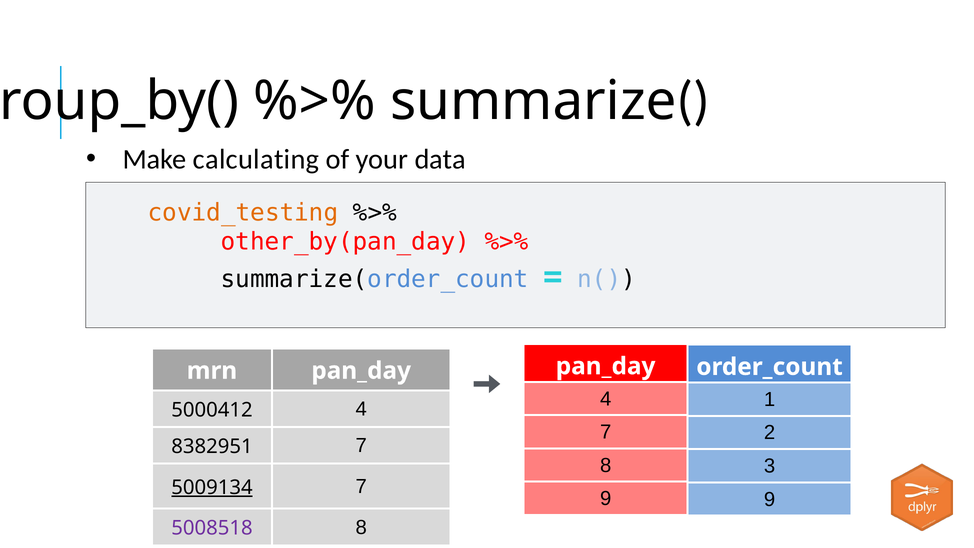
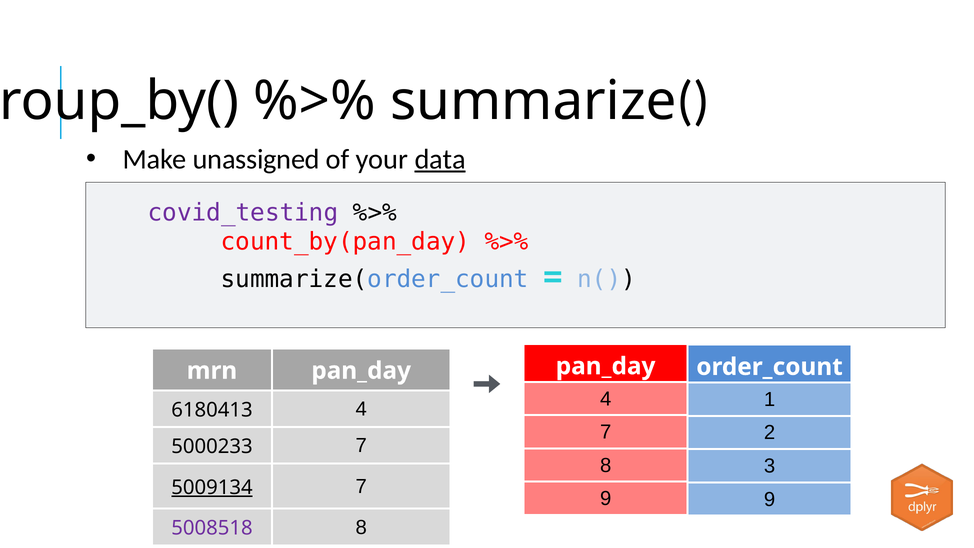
calculating: calculating -> unassigned
data underline: none -> present
covid_testing colour: orange -> purple
other_by(pan_day: other_by(pan_day -> count_by(pan_day
5000412: 5000412 -> 6180413
8382951: 8382951 -> 5000233
